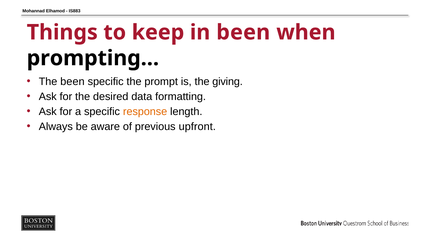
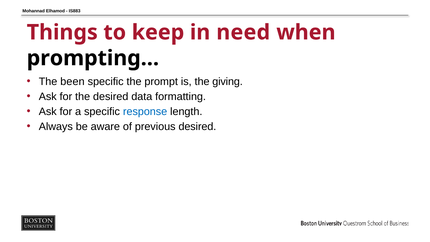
in been: been -> need
response colour: orange -> blue
previous upfront: upfront -> desired
